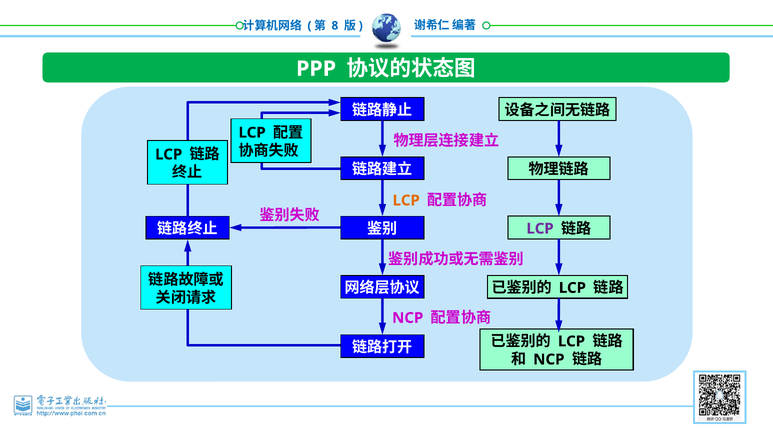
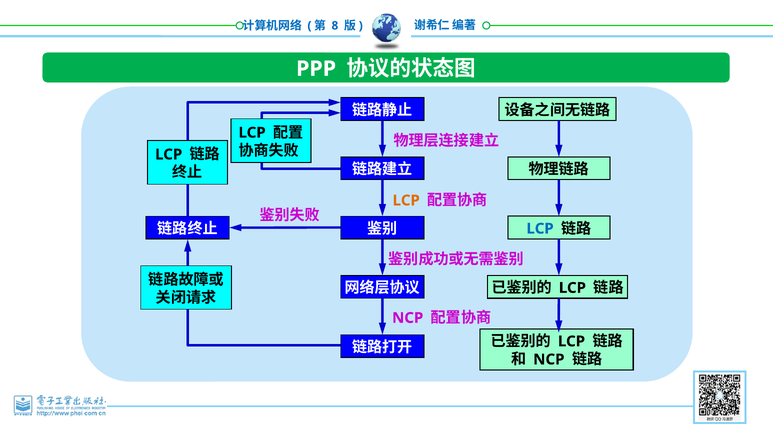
LCP at (540, 229) colour: purple -> blue
